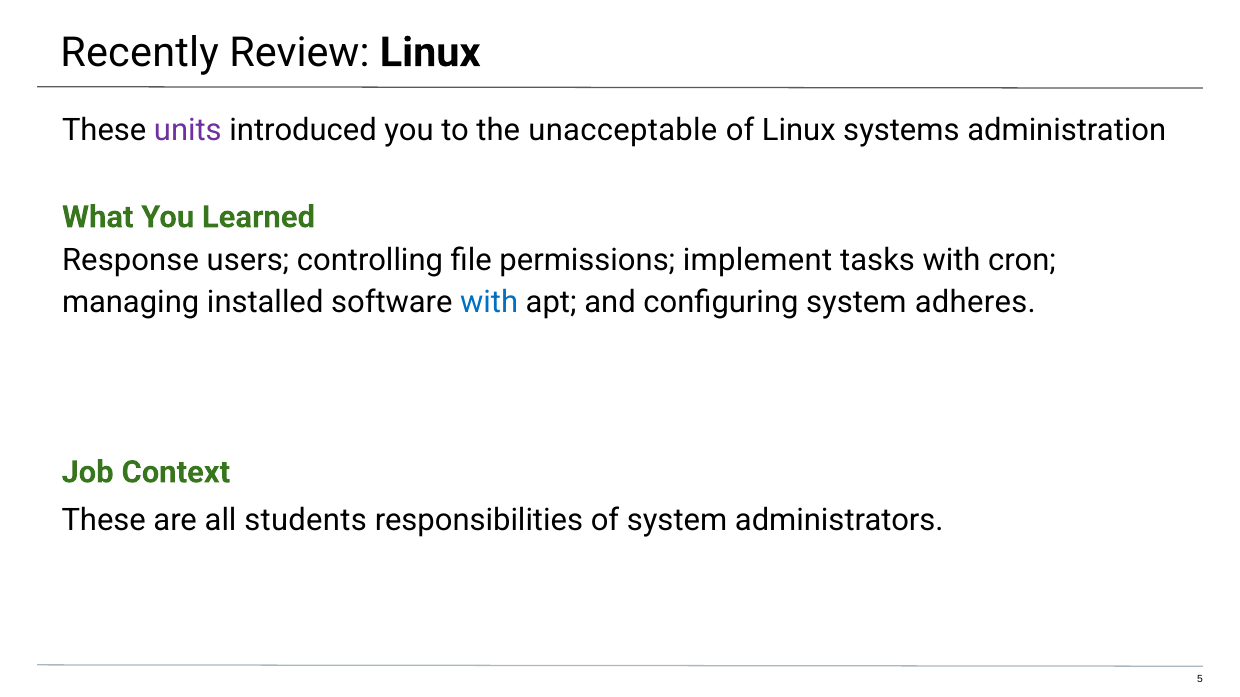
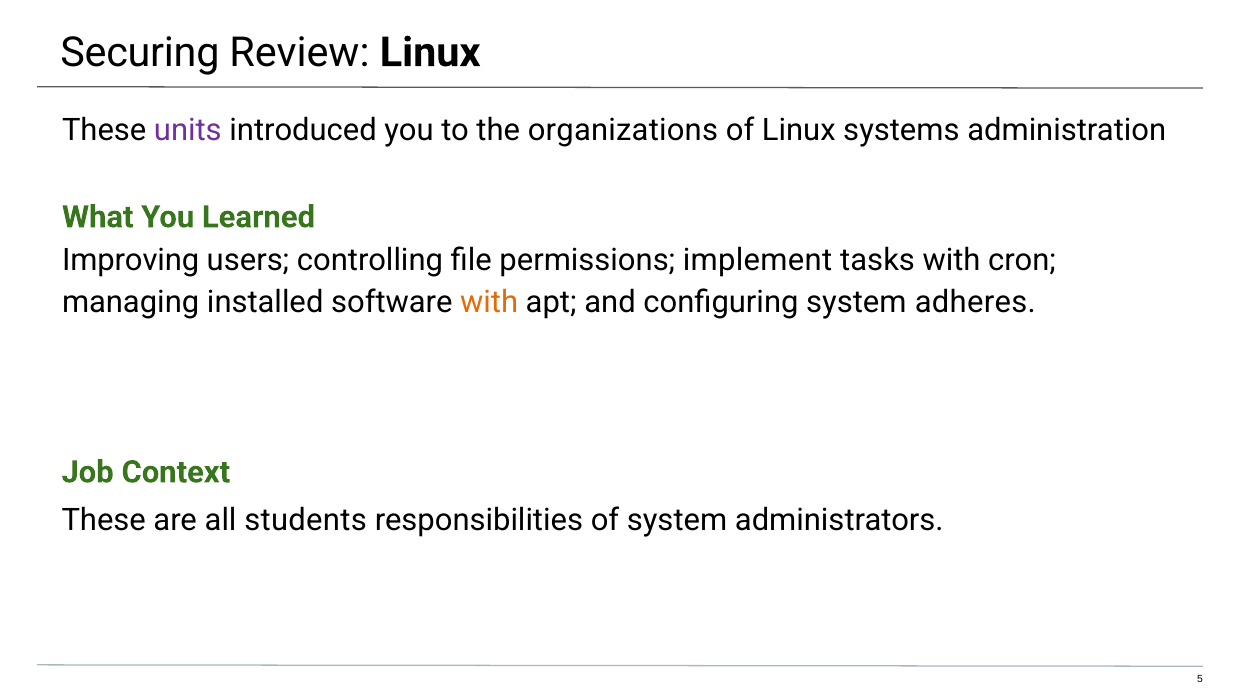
Recently: Recently -> Securing
unacceptable: unacceptable -> organizations
Response: Response -> Improving
with at (489, 303) colour: blue -> orange
